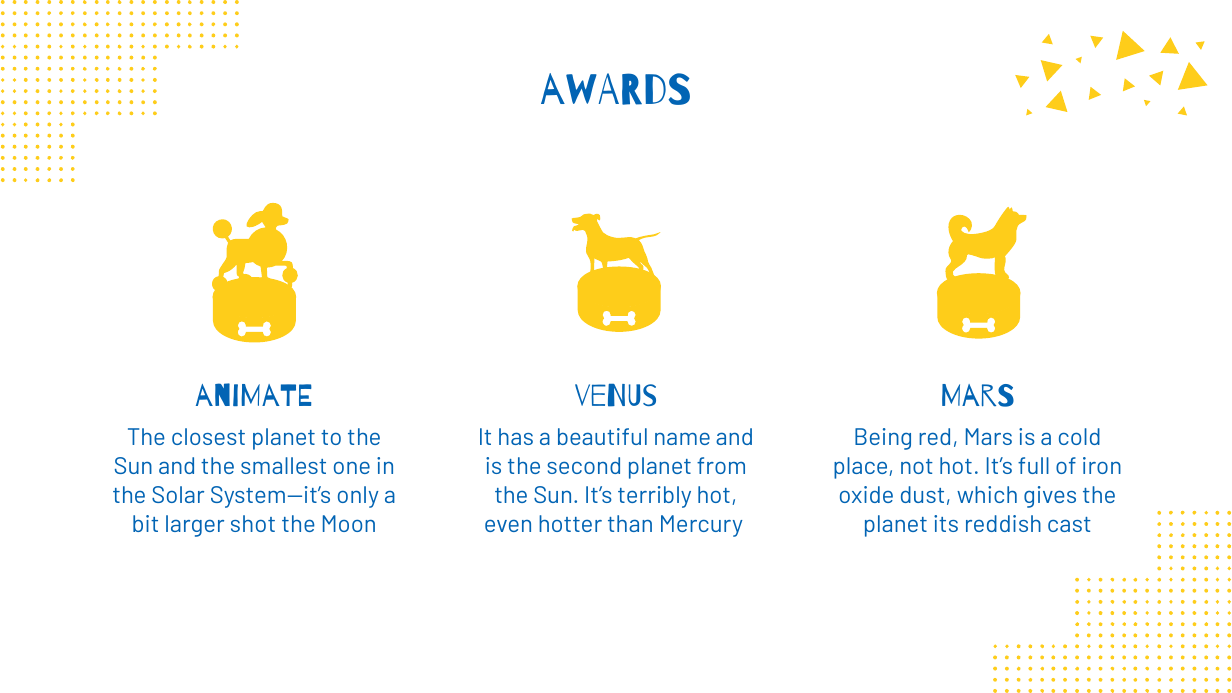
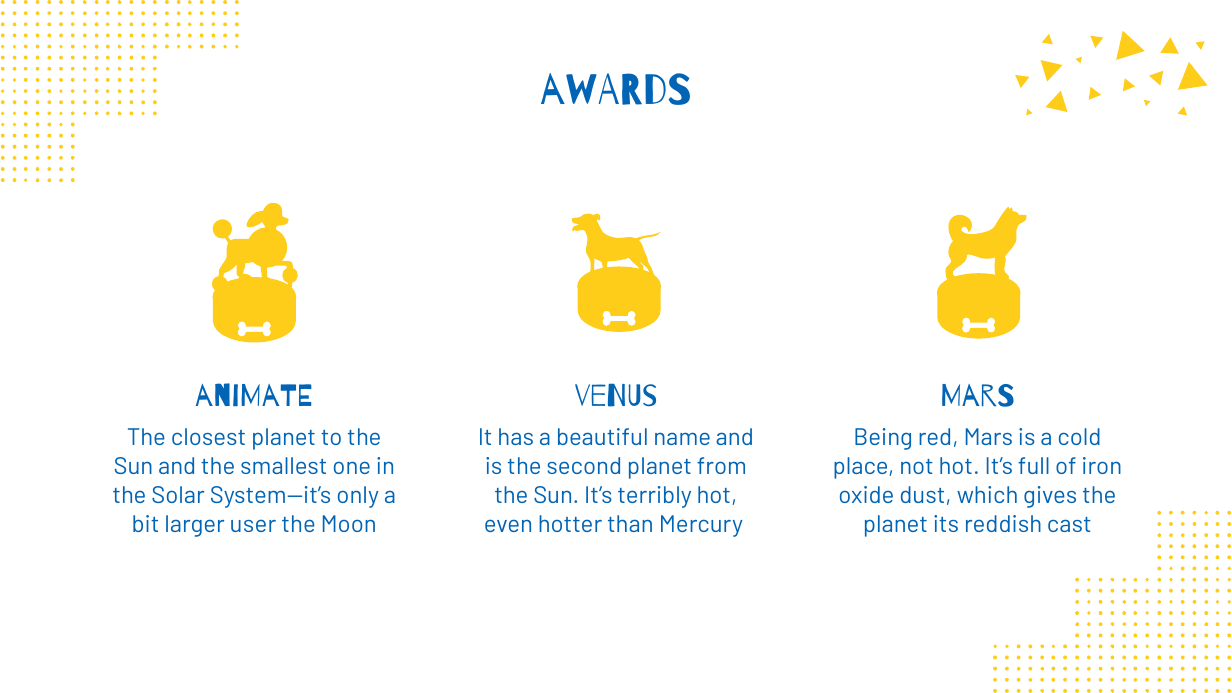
shot: shot -> user
